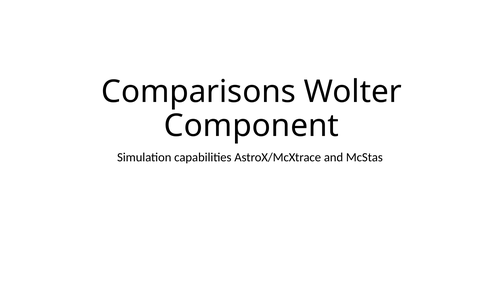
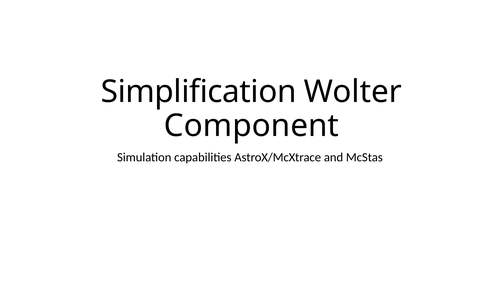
Comparisons: Comparisons -> Simplification
